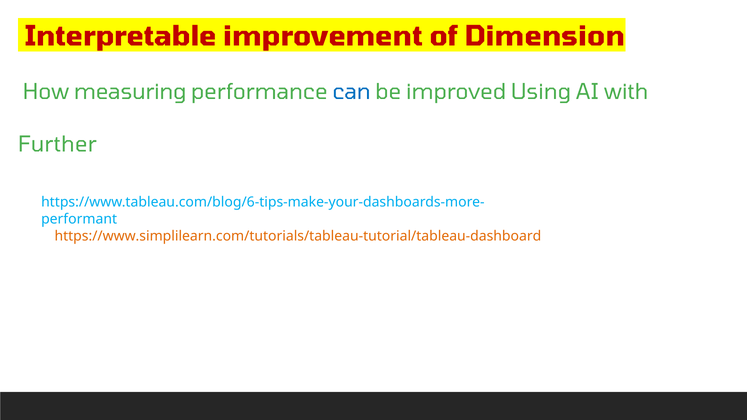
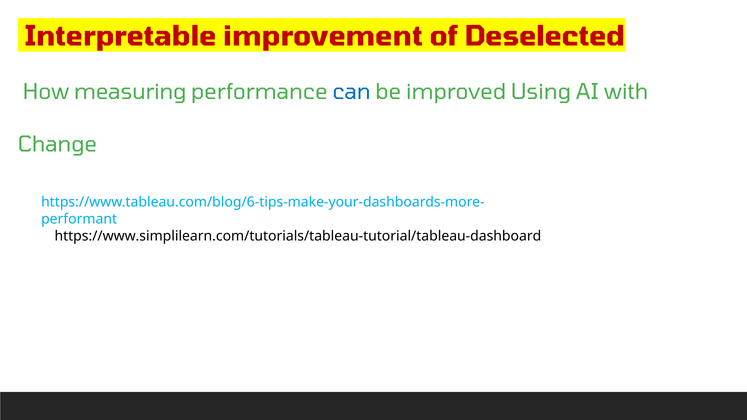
Dimension: Dimension -> Deselected
Further: Further -> Change
https://www.simplilearn.com/tutorials/tableau-tutorial/tableau-dashboard colour: orange -> black
